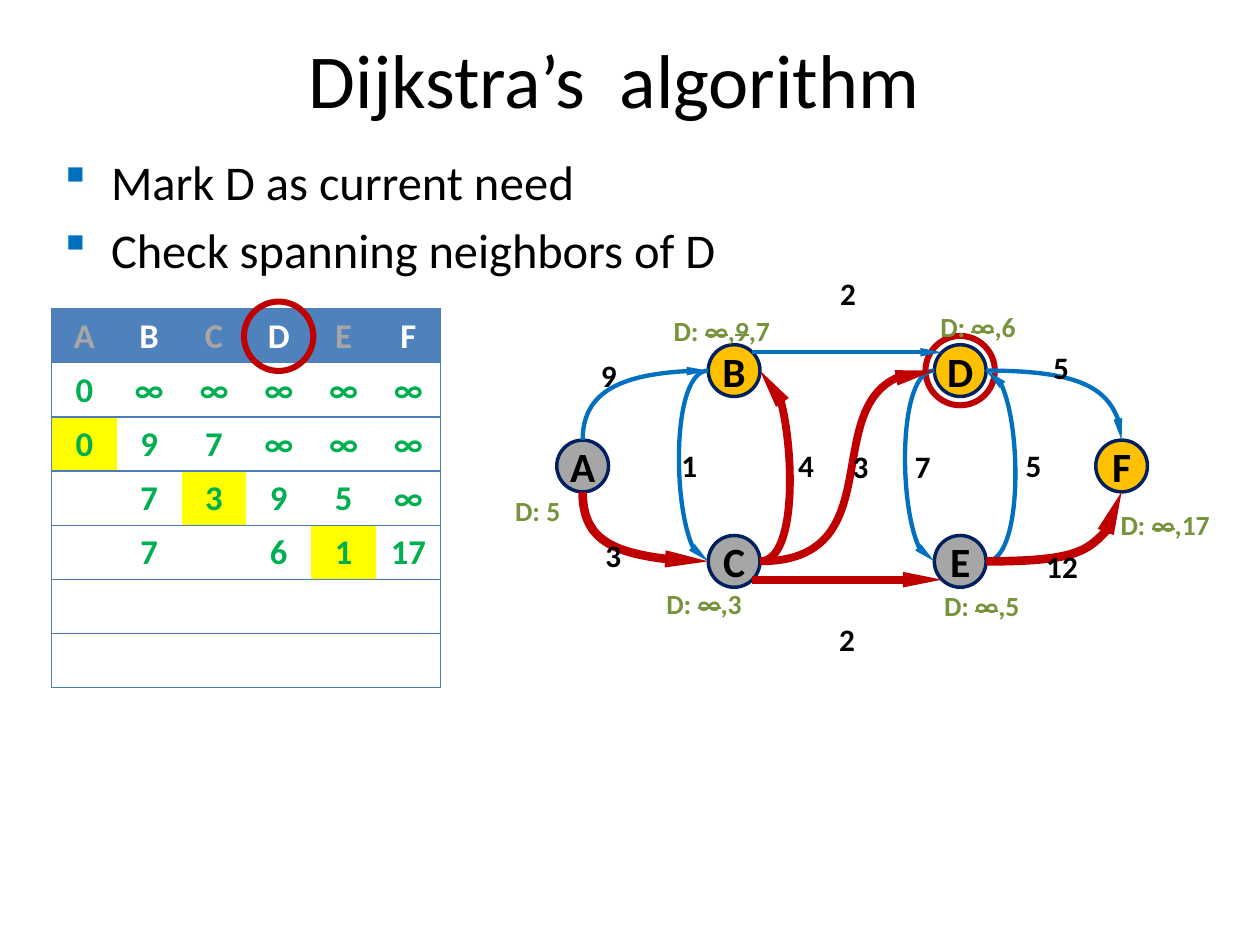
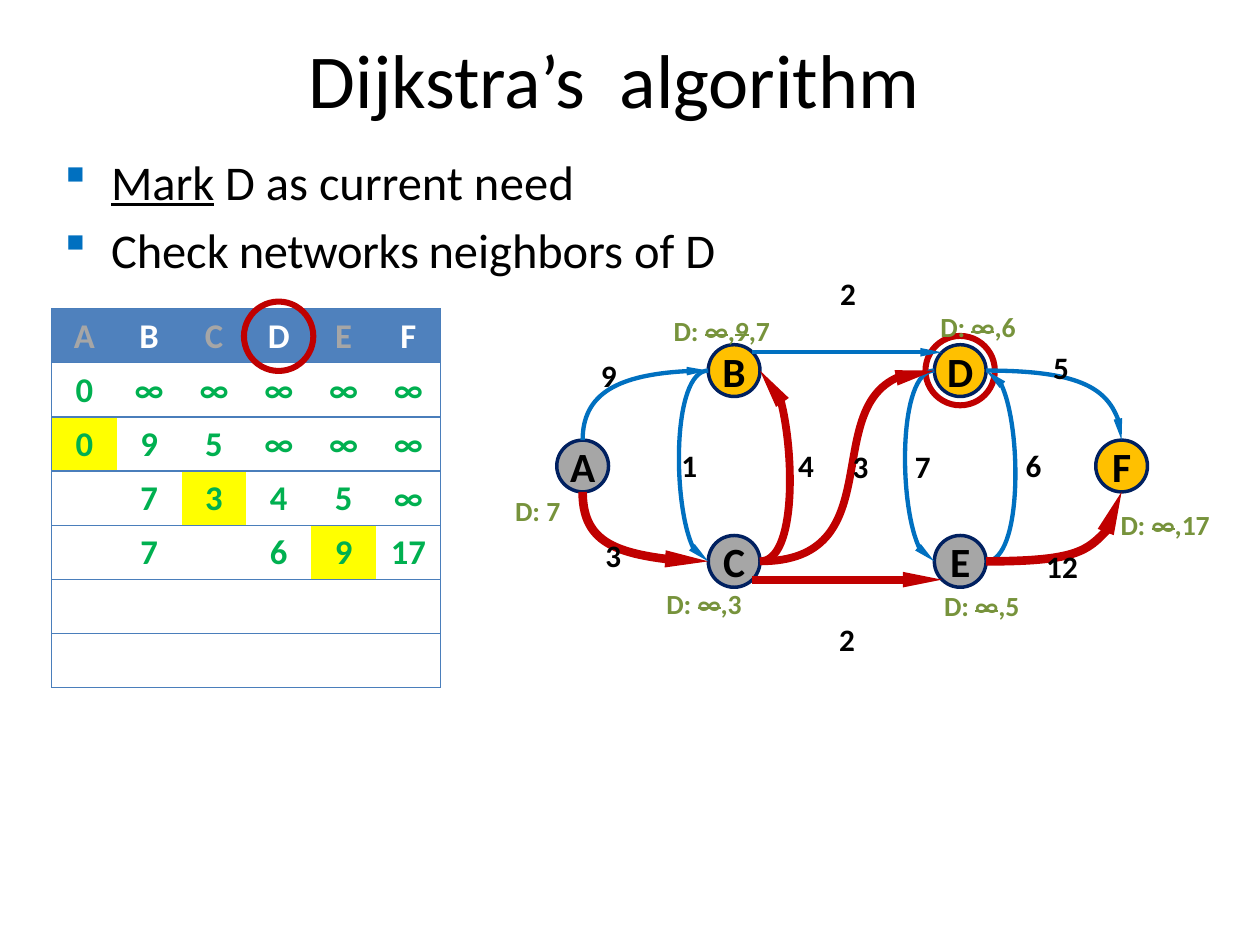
Mark underline: none -> present
spanning: spanning -> networks
9 7: 7 -> 5
4 7 5: 5 -> 6
7 3 9: 9 -> 4
D 5: 5 -> 7
6 1: 1 -> 9
